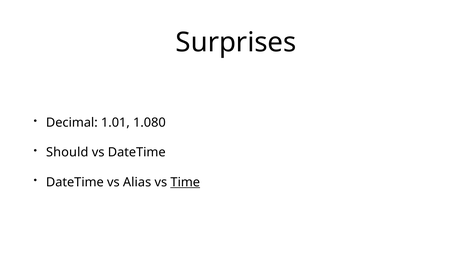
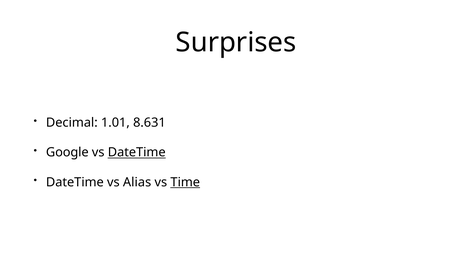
1.080: 1.080 -> 8.631
Should: Should -> Google
DateTime at (137, 153) underline: none -> present
